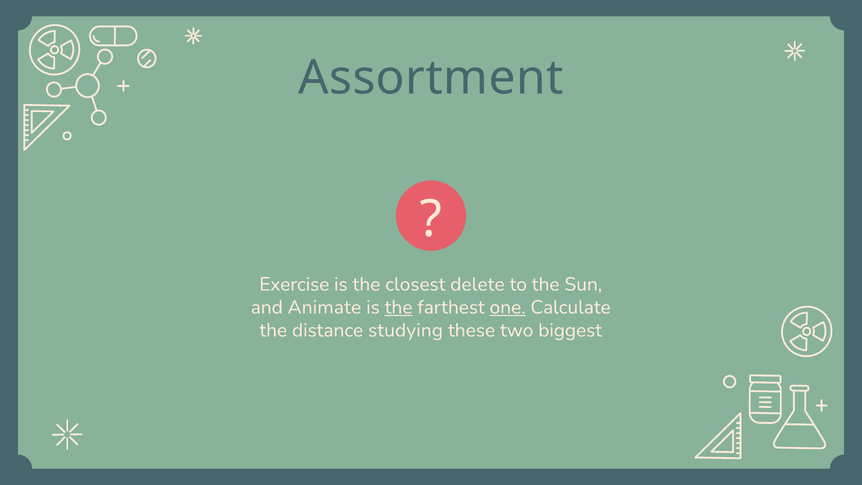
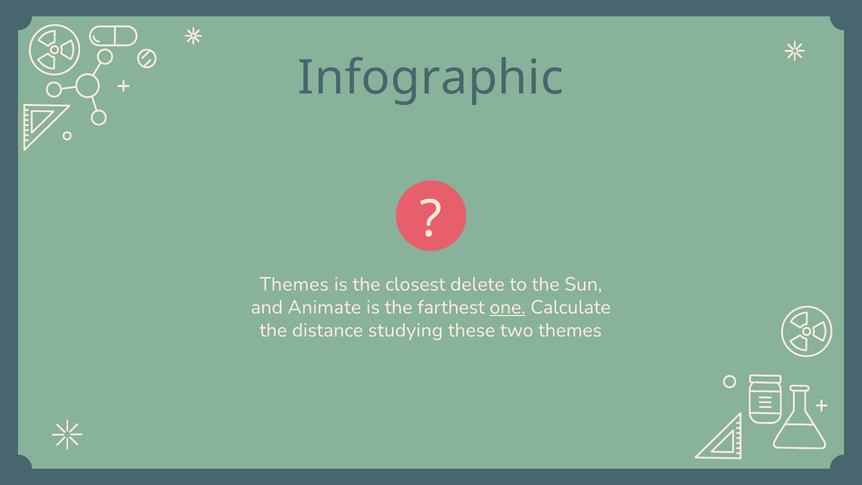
Assortment: Assortment -> Infographic
Exercise at (294, 284): Exercise -> Themes
the at (399, 307) underline: present -> none
two biggest: biggest -> themes
